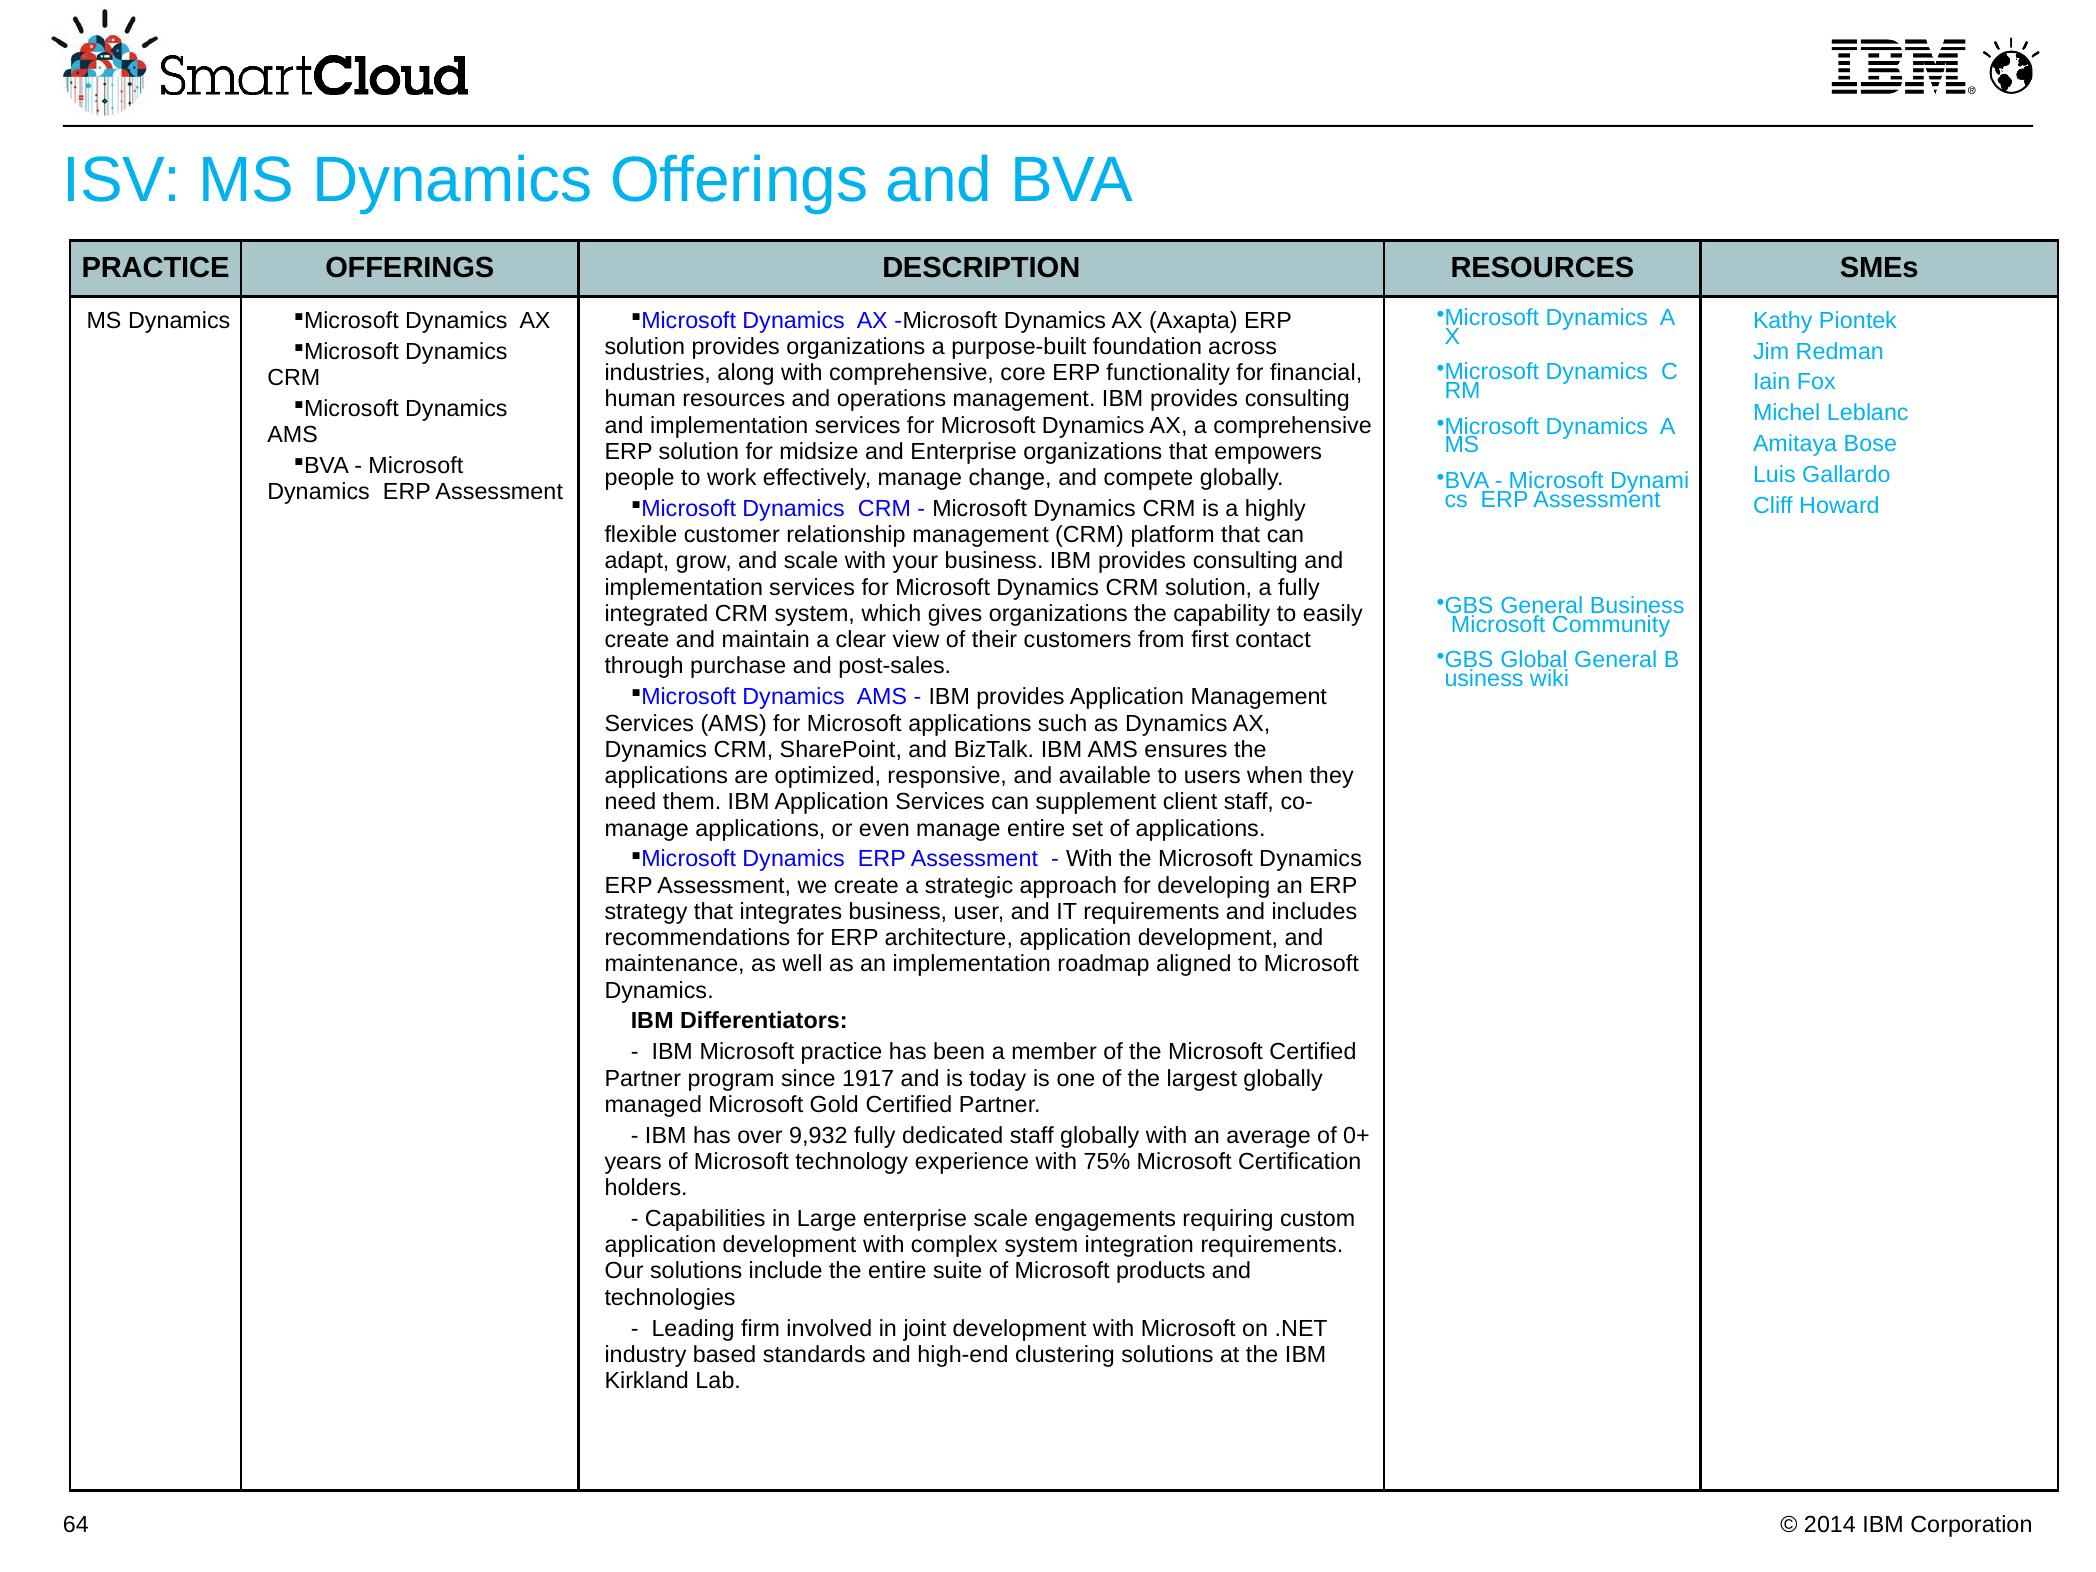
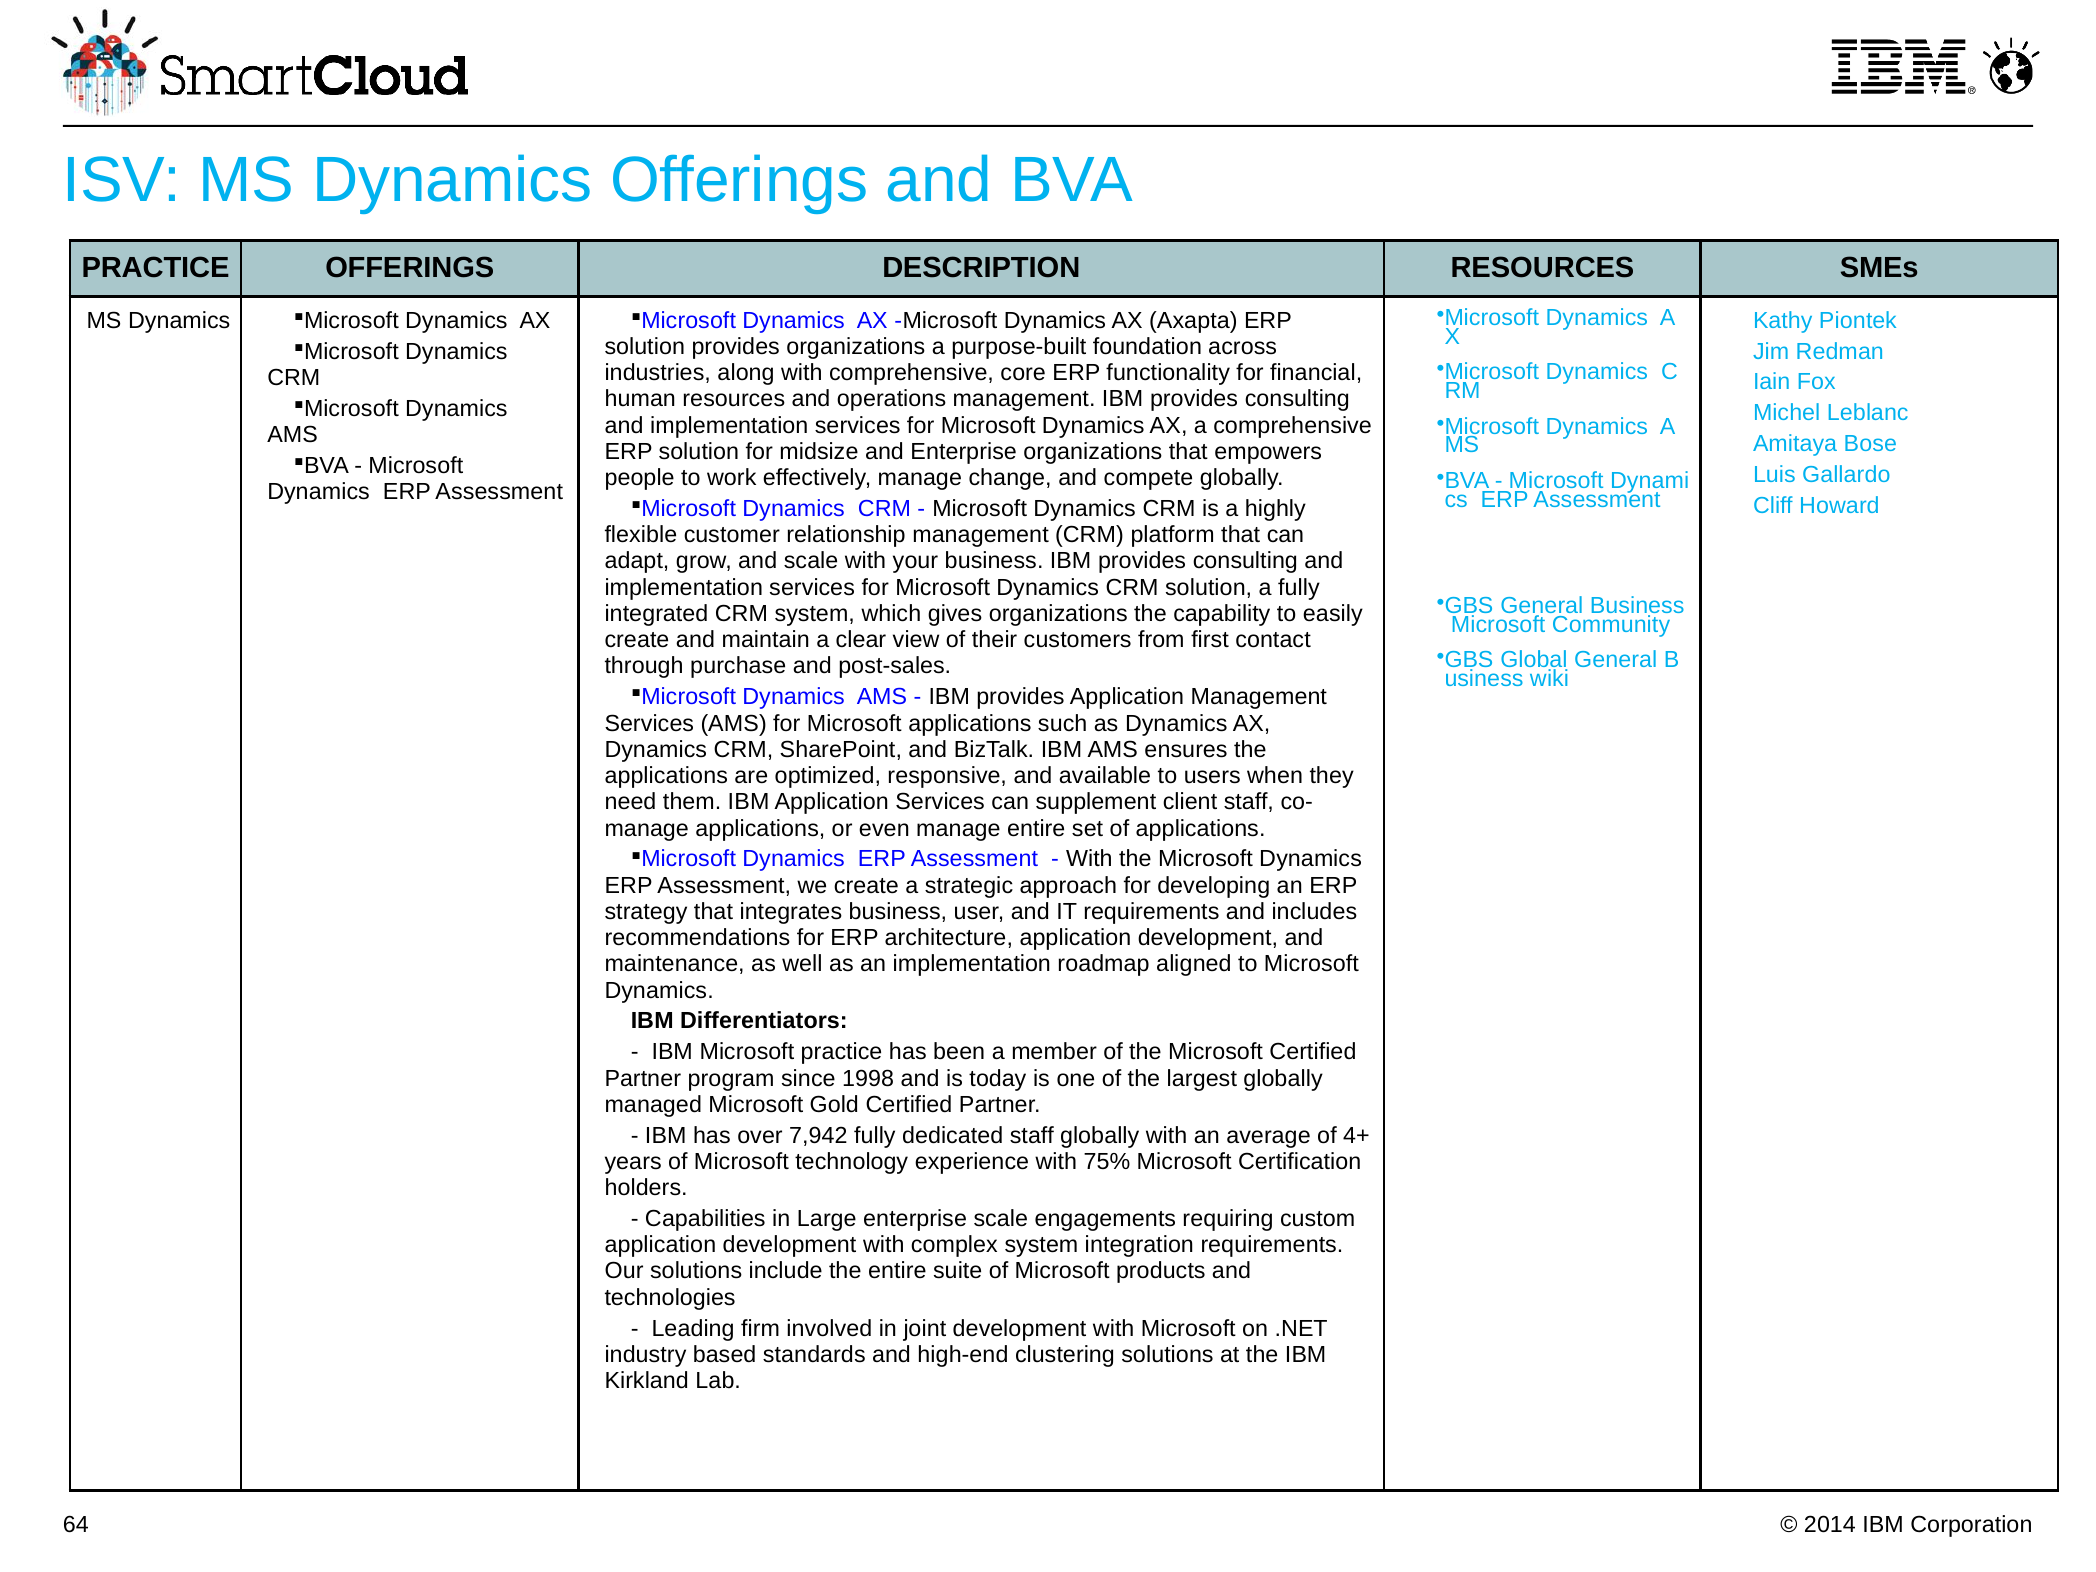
1917: 1917 -> 1998
9,932: 9,932 -> 7,942
0+: 0+ -> 4+
